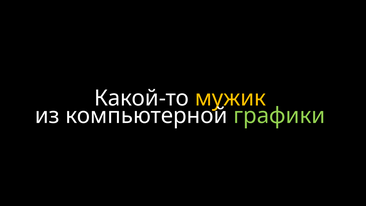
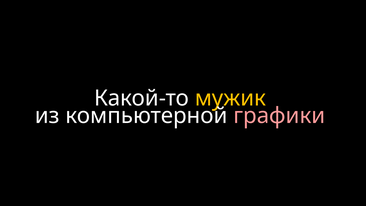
графики colour: light green -> pink
